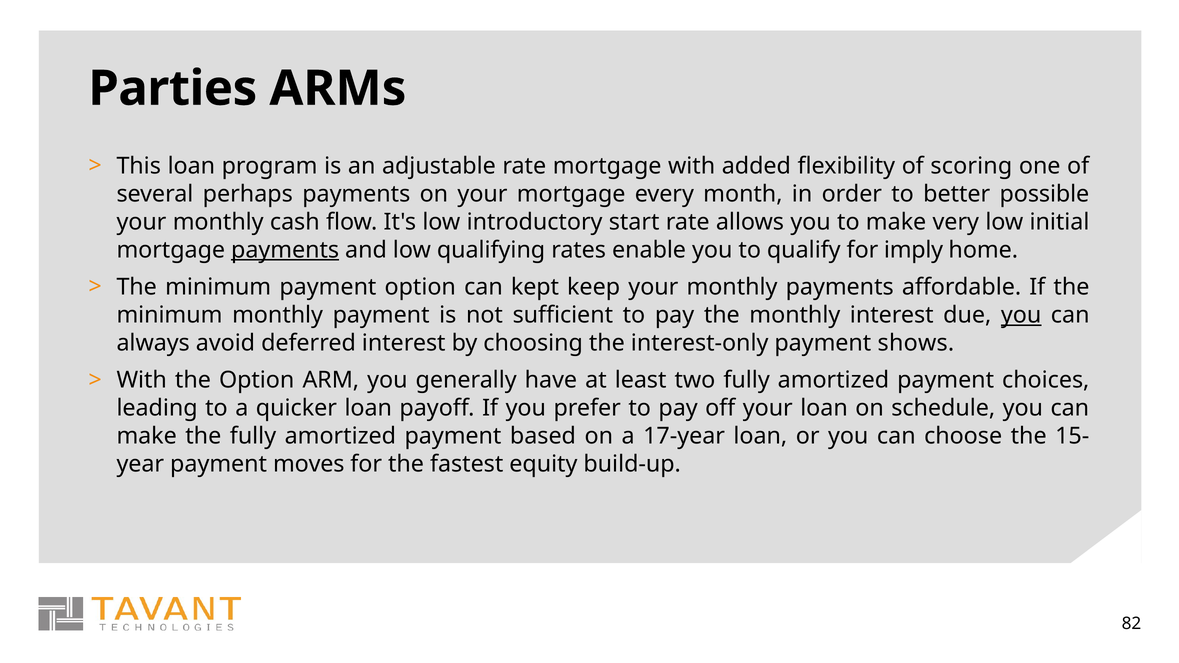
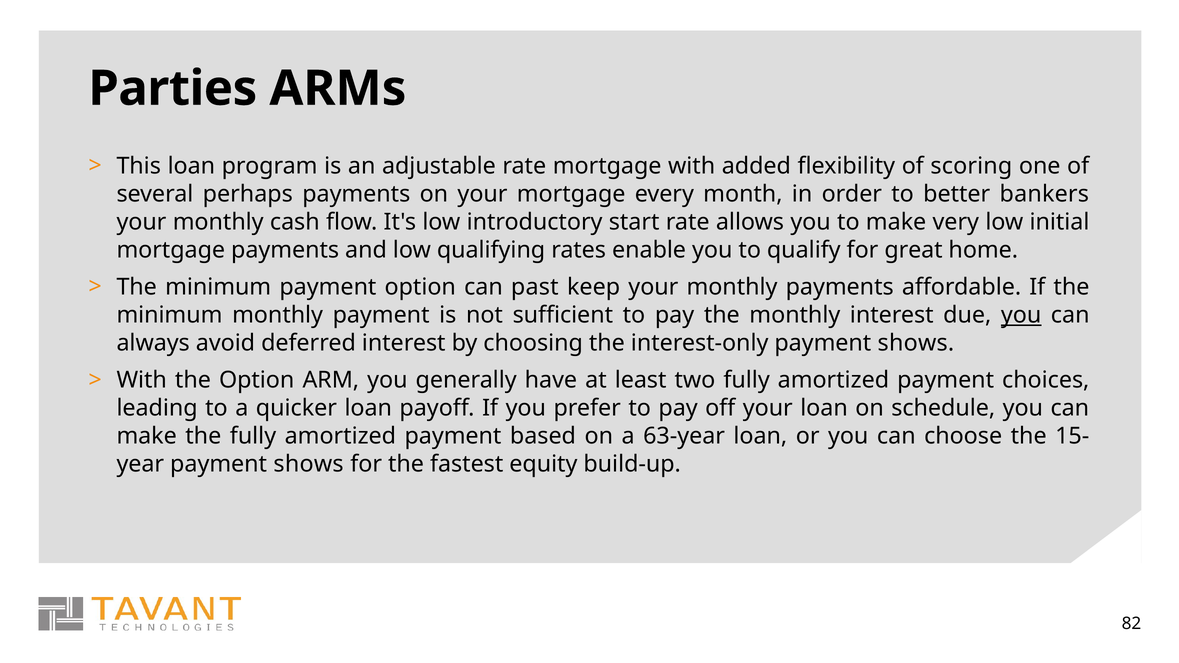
possible: possible -> bankers
payments at (285, 250) underline: present -> none
imply: imply -> great
kept: kept -> past
17-year: 17-year -> 63-year
moves at (309, 464): moves -> shows
